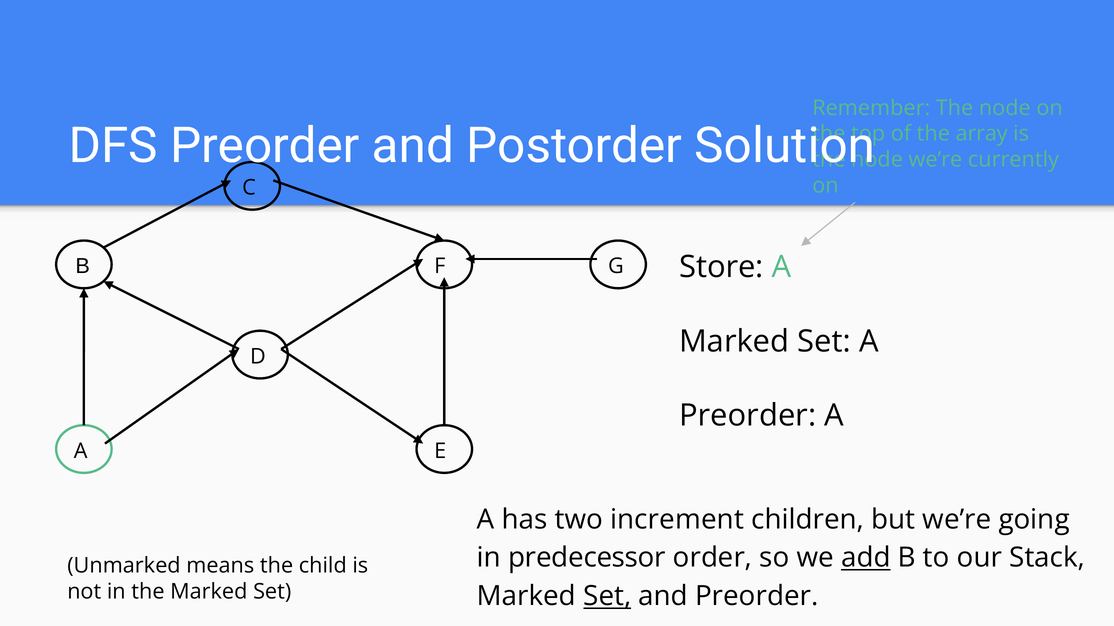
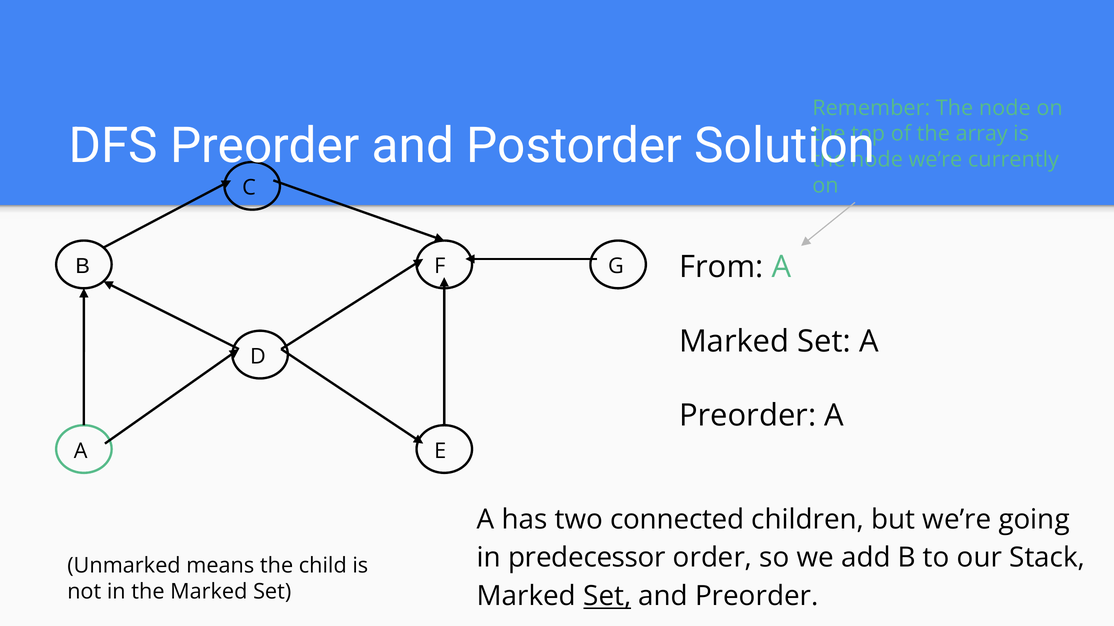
Store: Store -> From
increment: increment -> connected
add underline: present -> none
